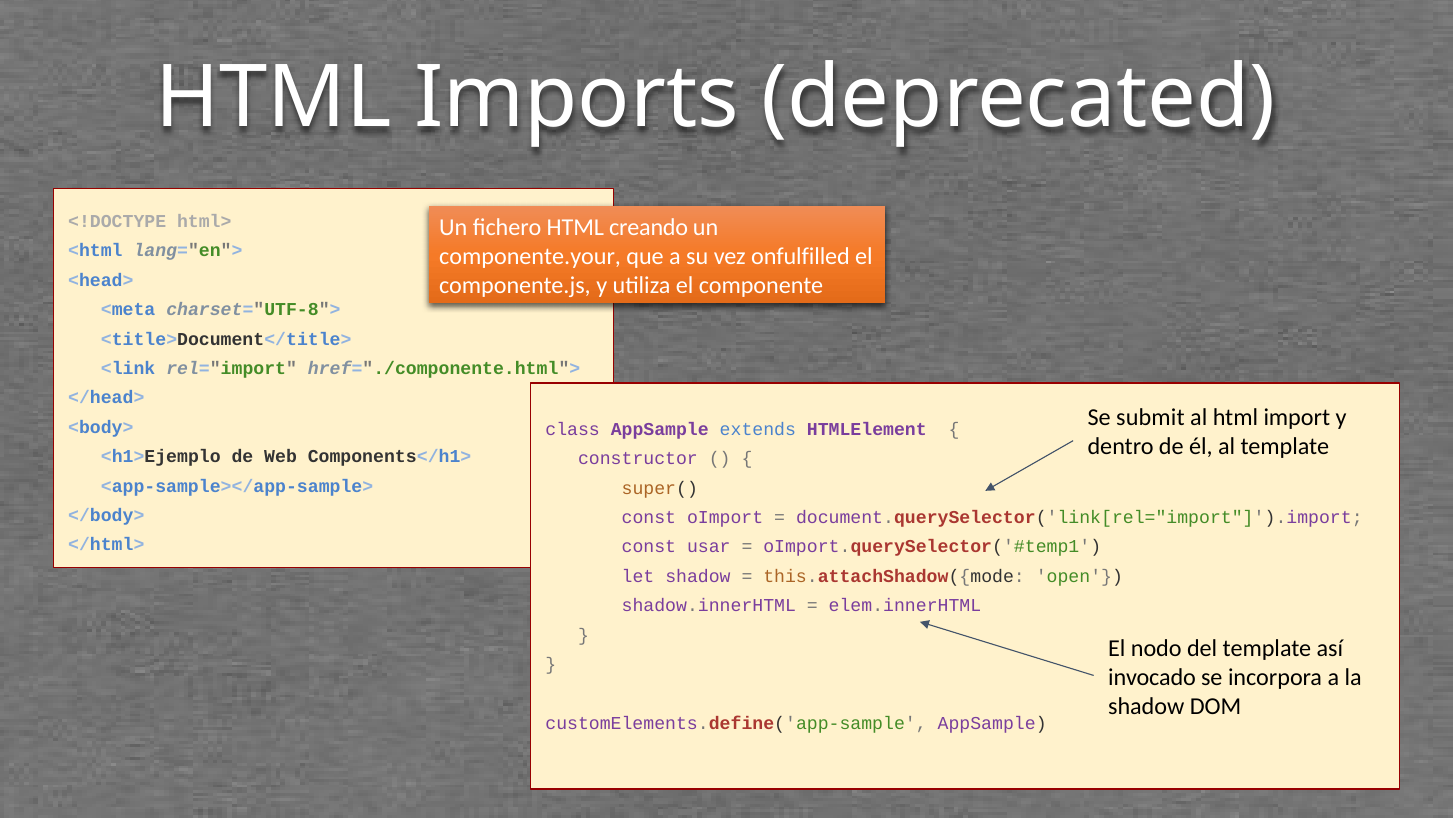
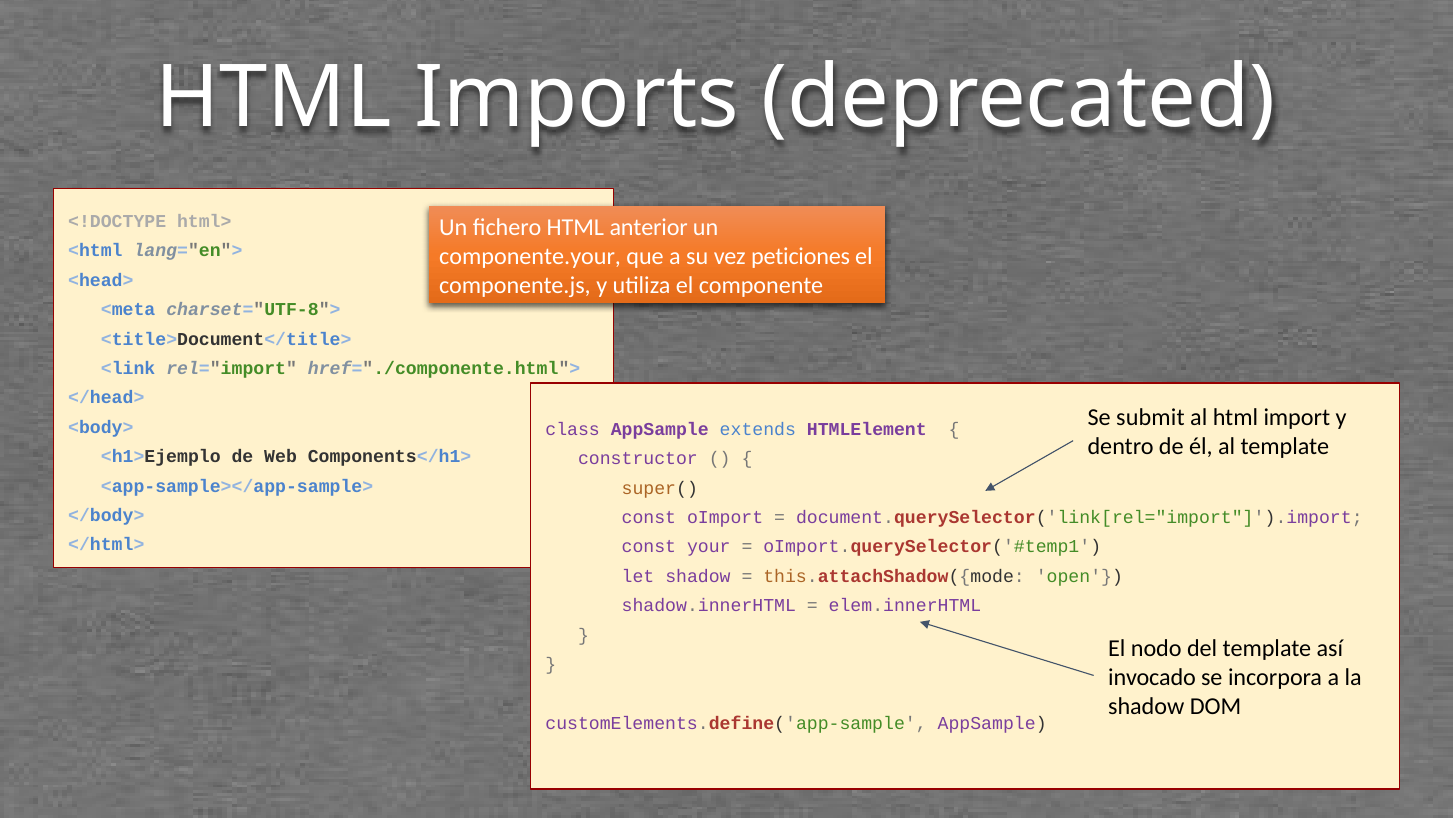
creando: creando -> anterior
onfulfilled: onfulfilled -> peticiones
usar: usar -> your
